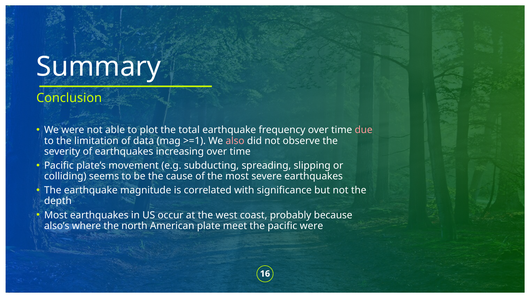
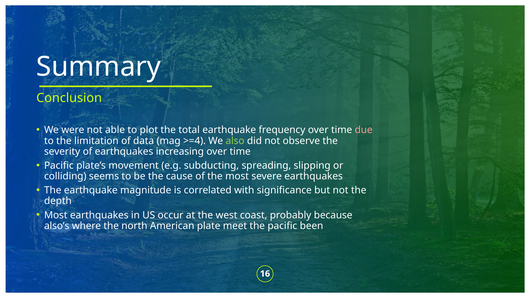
>=1: >=1 -> >=4
also colour: pink -> light green
pacific were: were -> been
